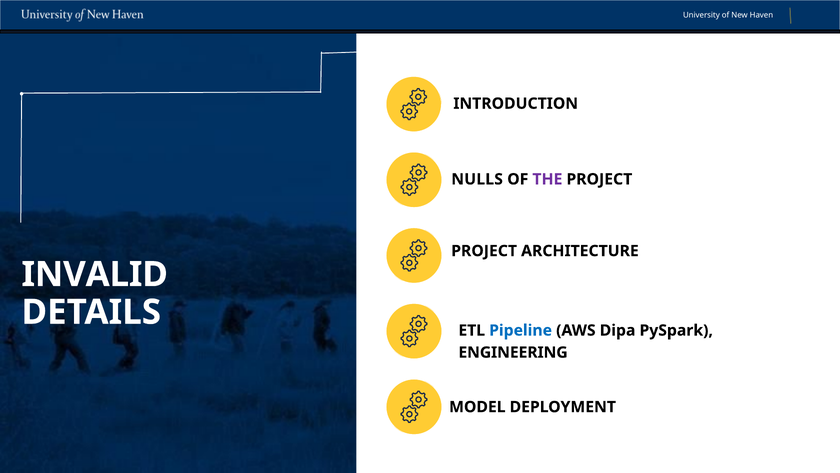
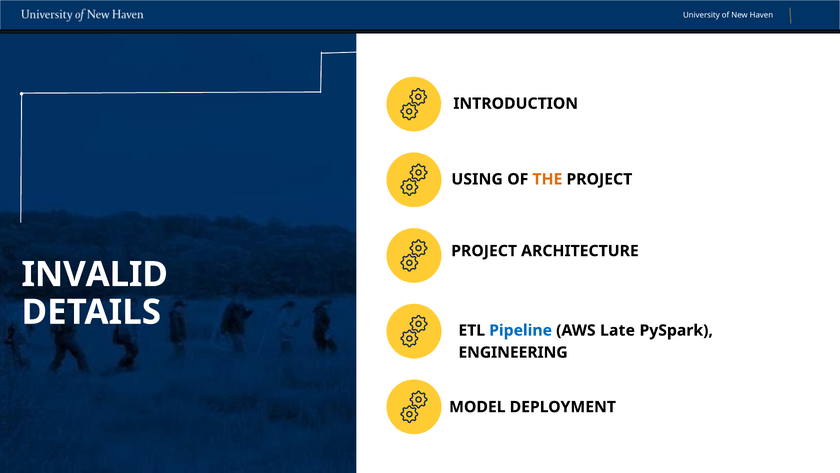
NULLS: NULLS -> USING
THE colour: purple -> orange
Dipa: Dipa -> Late
